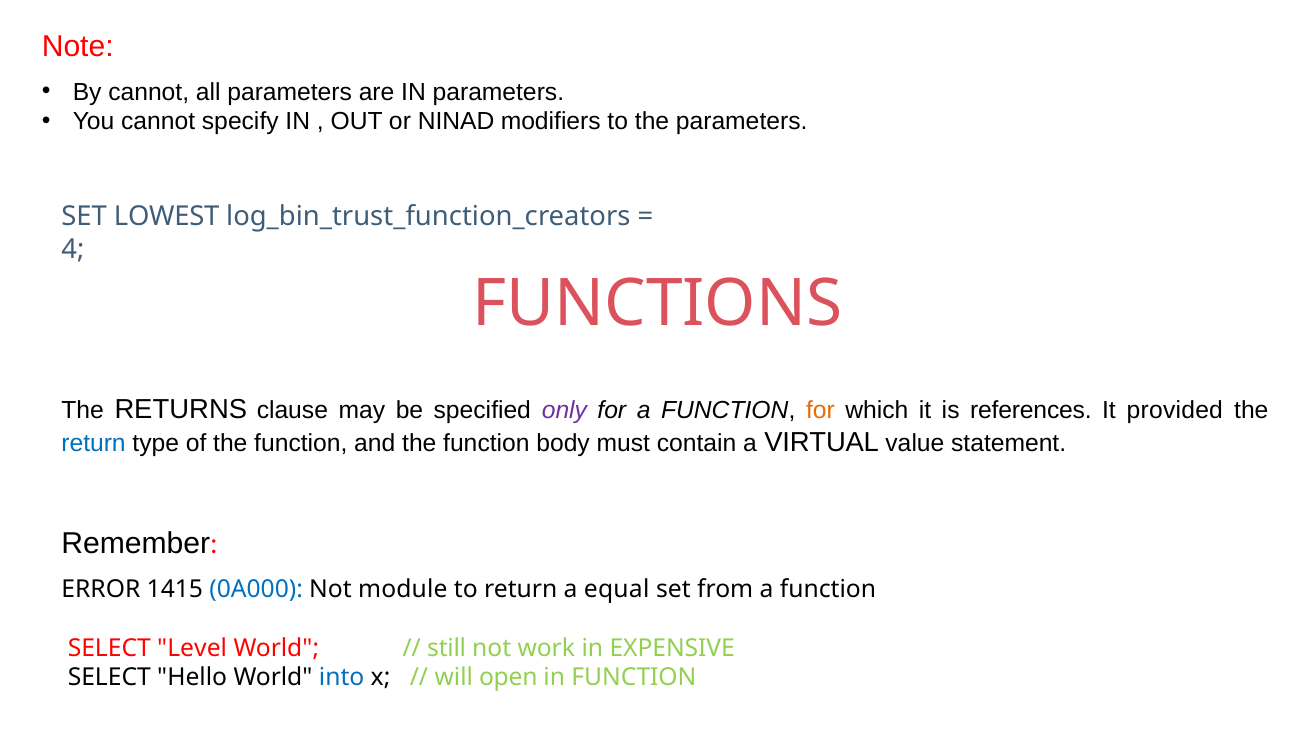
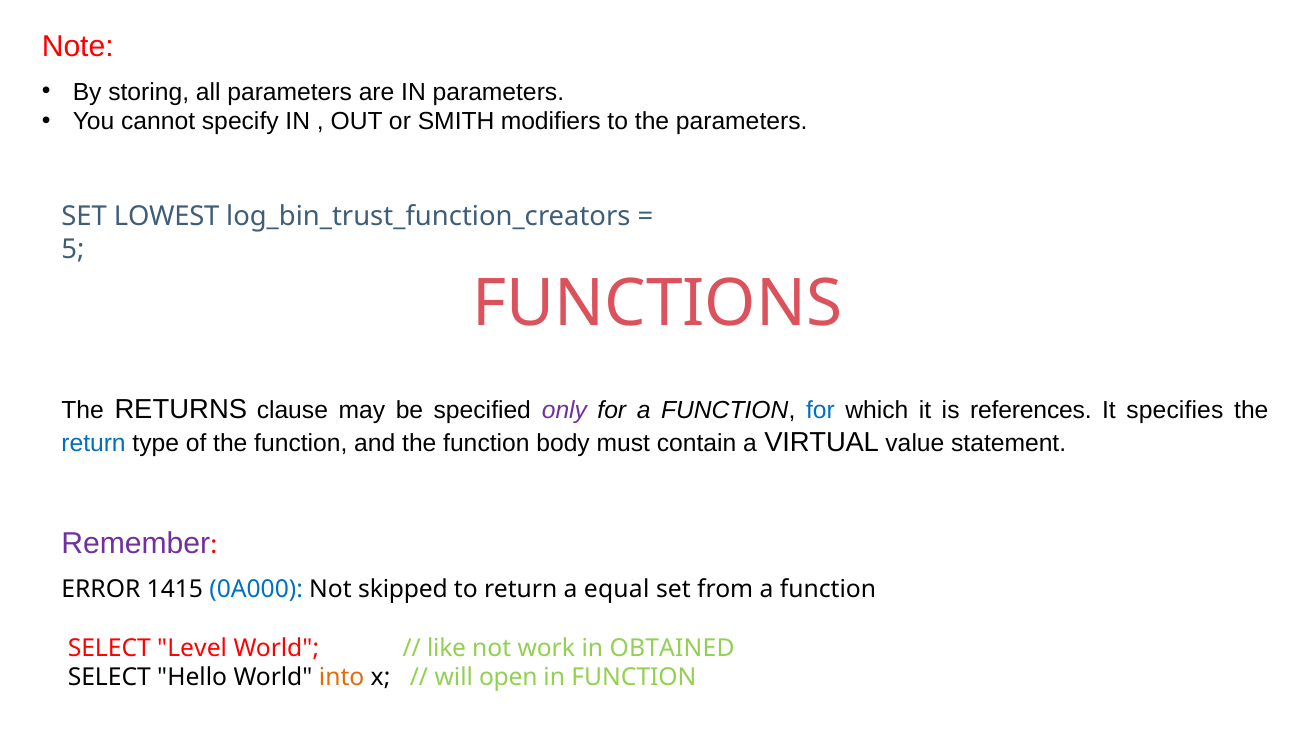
By cannot: cannot -> storing
NINAD: NINAD -> SMITH
4: 4 -> 5
for at (820, 410) colour: orange -> blue
provided: provided -> specifies
Remember colour: black -> purple
module: module -> skipped
still: still -> like
EXPENSIVE: EXPENSIVE -> OBTAINED
into colour: blue -> orange
